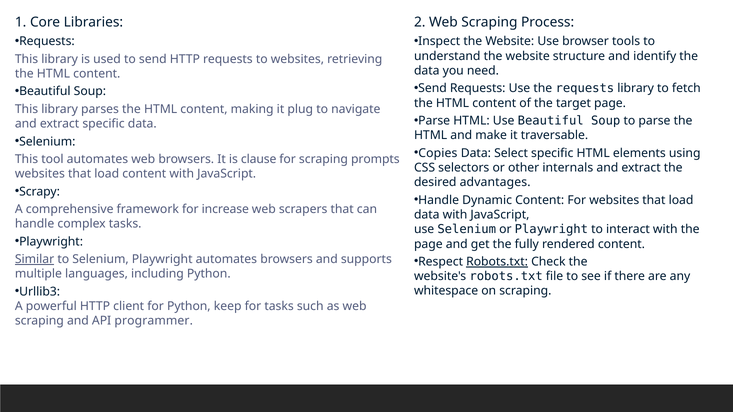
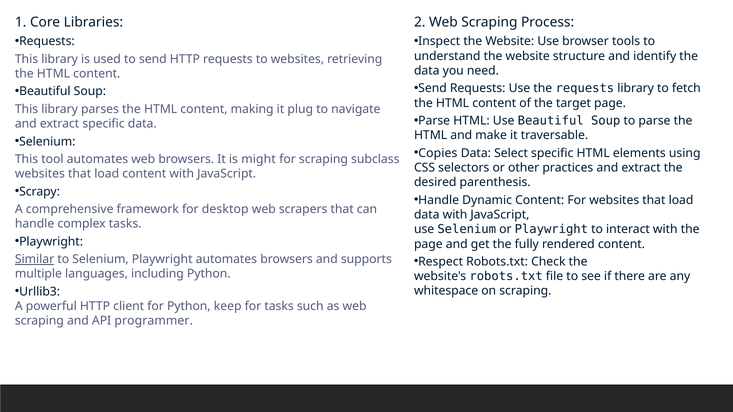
clause: clause -> might
prompts: prompts -> subclass
internals: internals -> practices
advantages: advantages -> parenthesis
increase: increase -> desktop
Robots.txt at (497, 262) underline: present -> none
